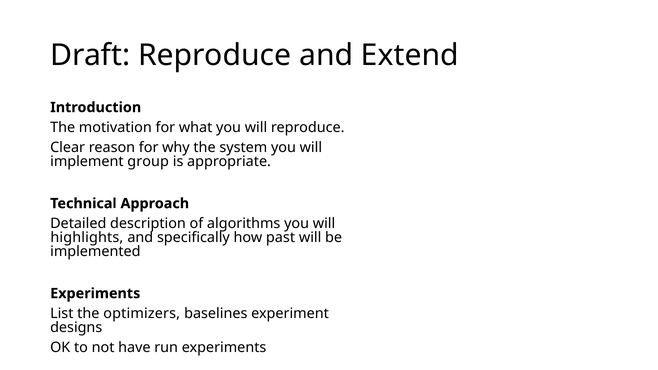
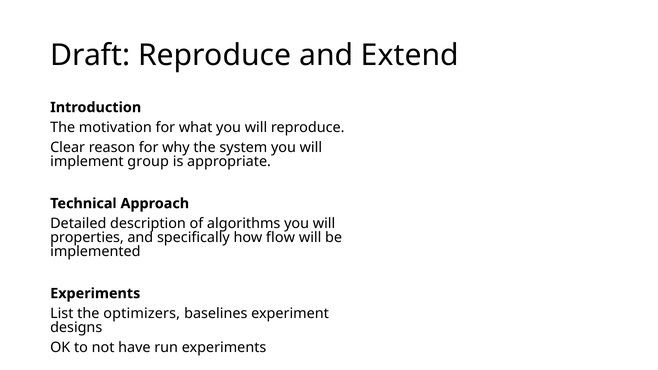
highlights: highlights -> properties
past: past -> flow
